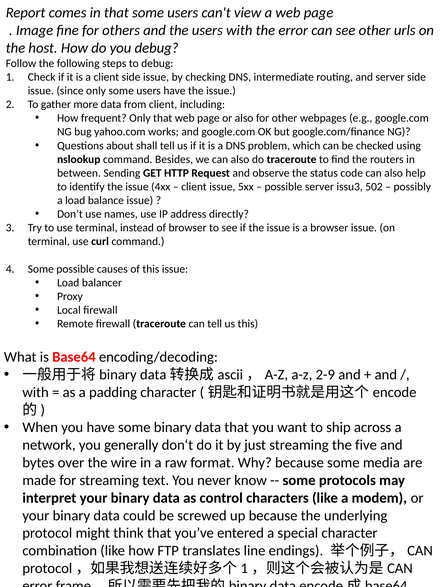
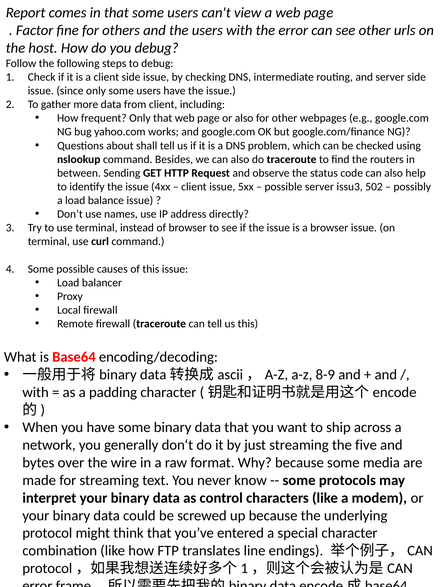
Image: Image -> Factor
2-9: 2-9 -> 8-9
